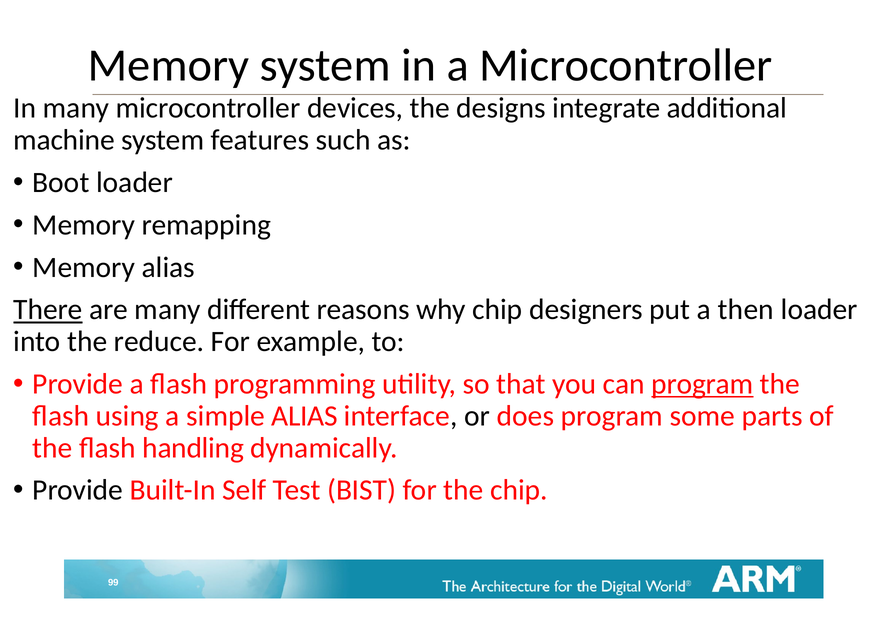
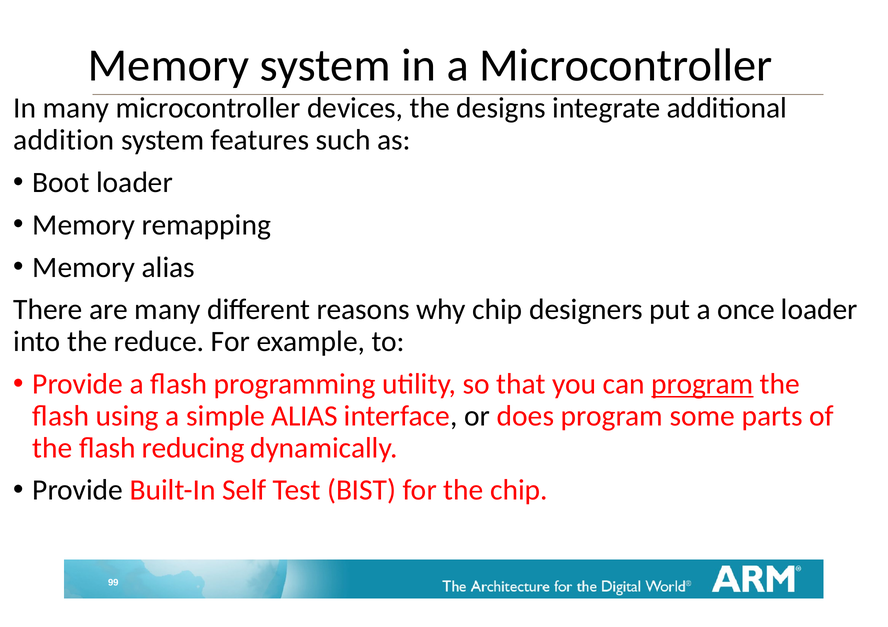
machine: machine -> addition
There underline: present -> none
then: then -> once
handling: handling -> reducing
